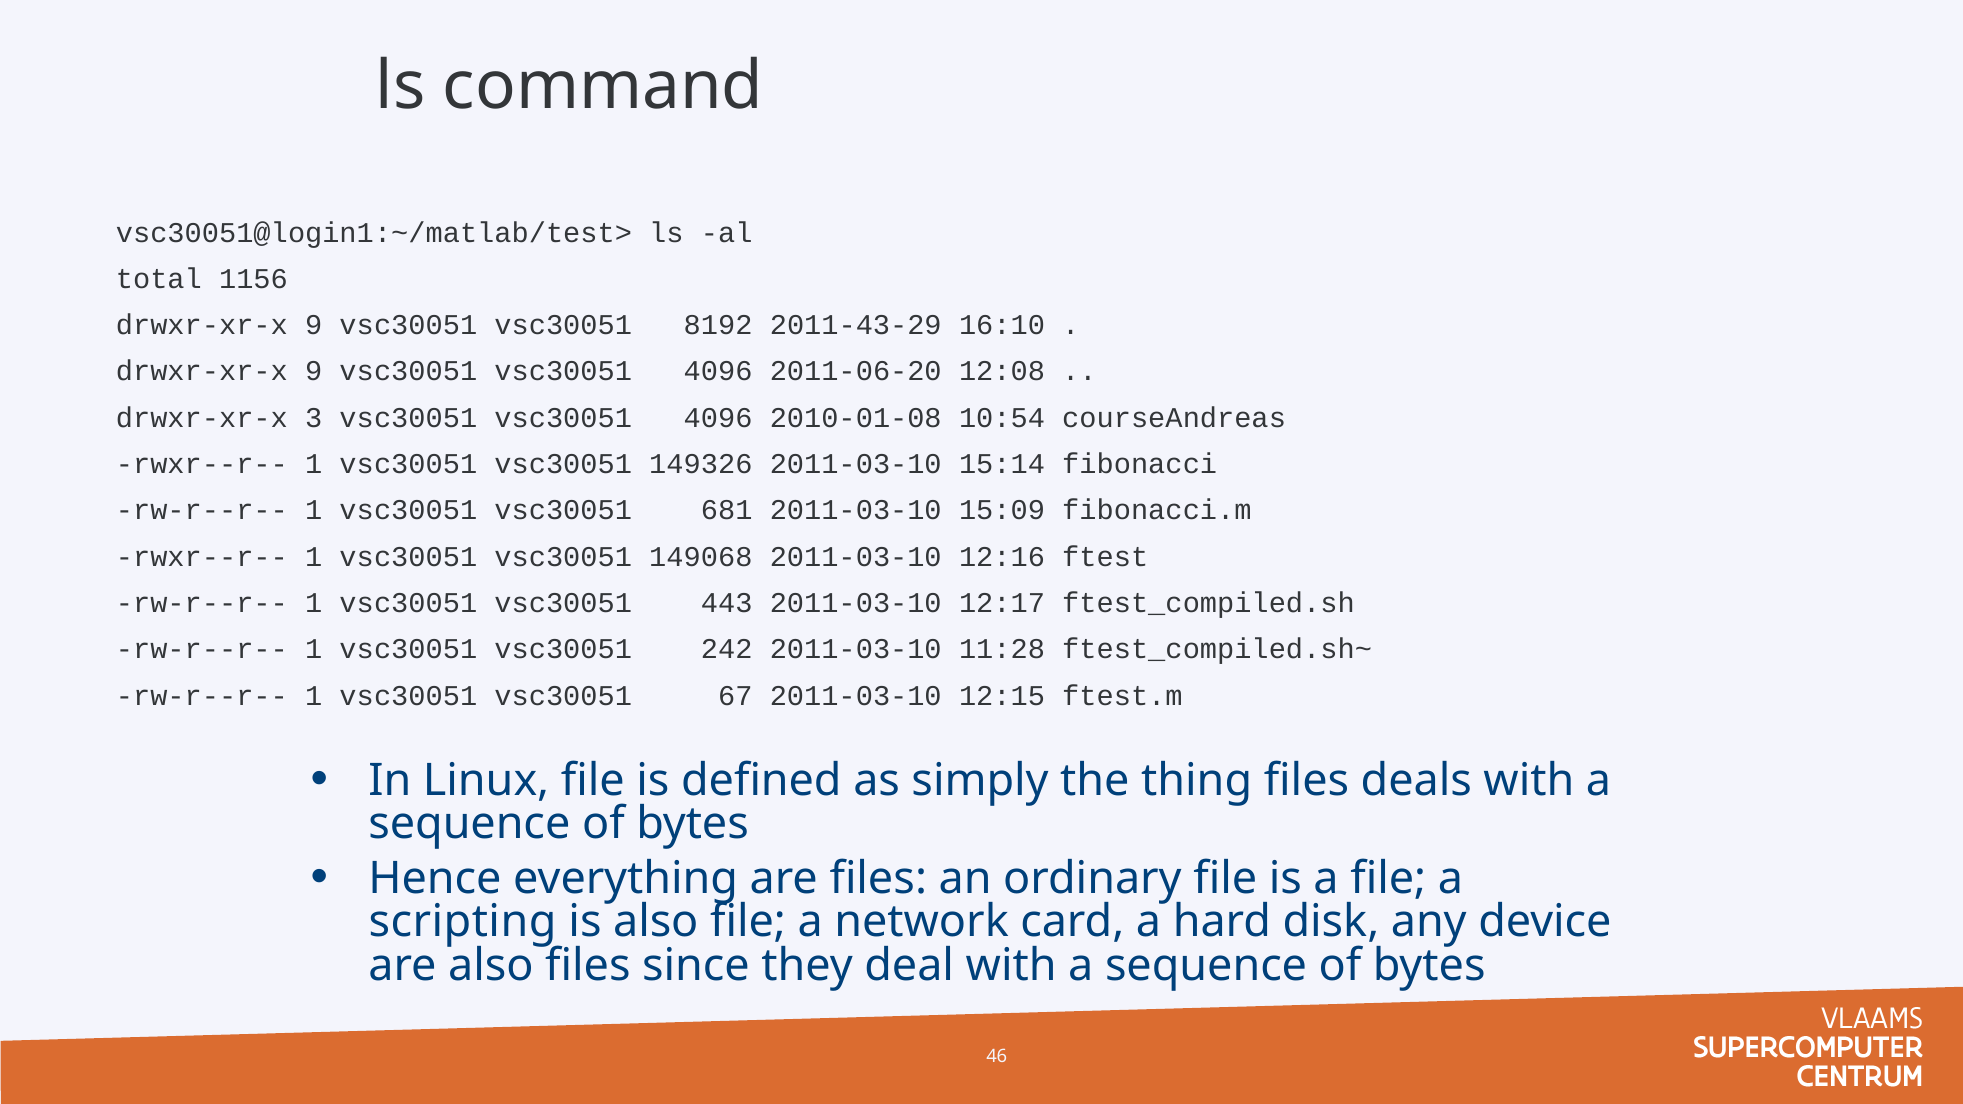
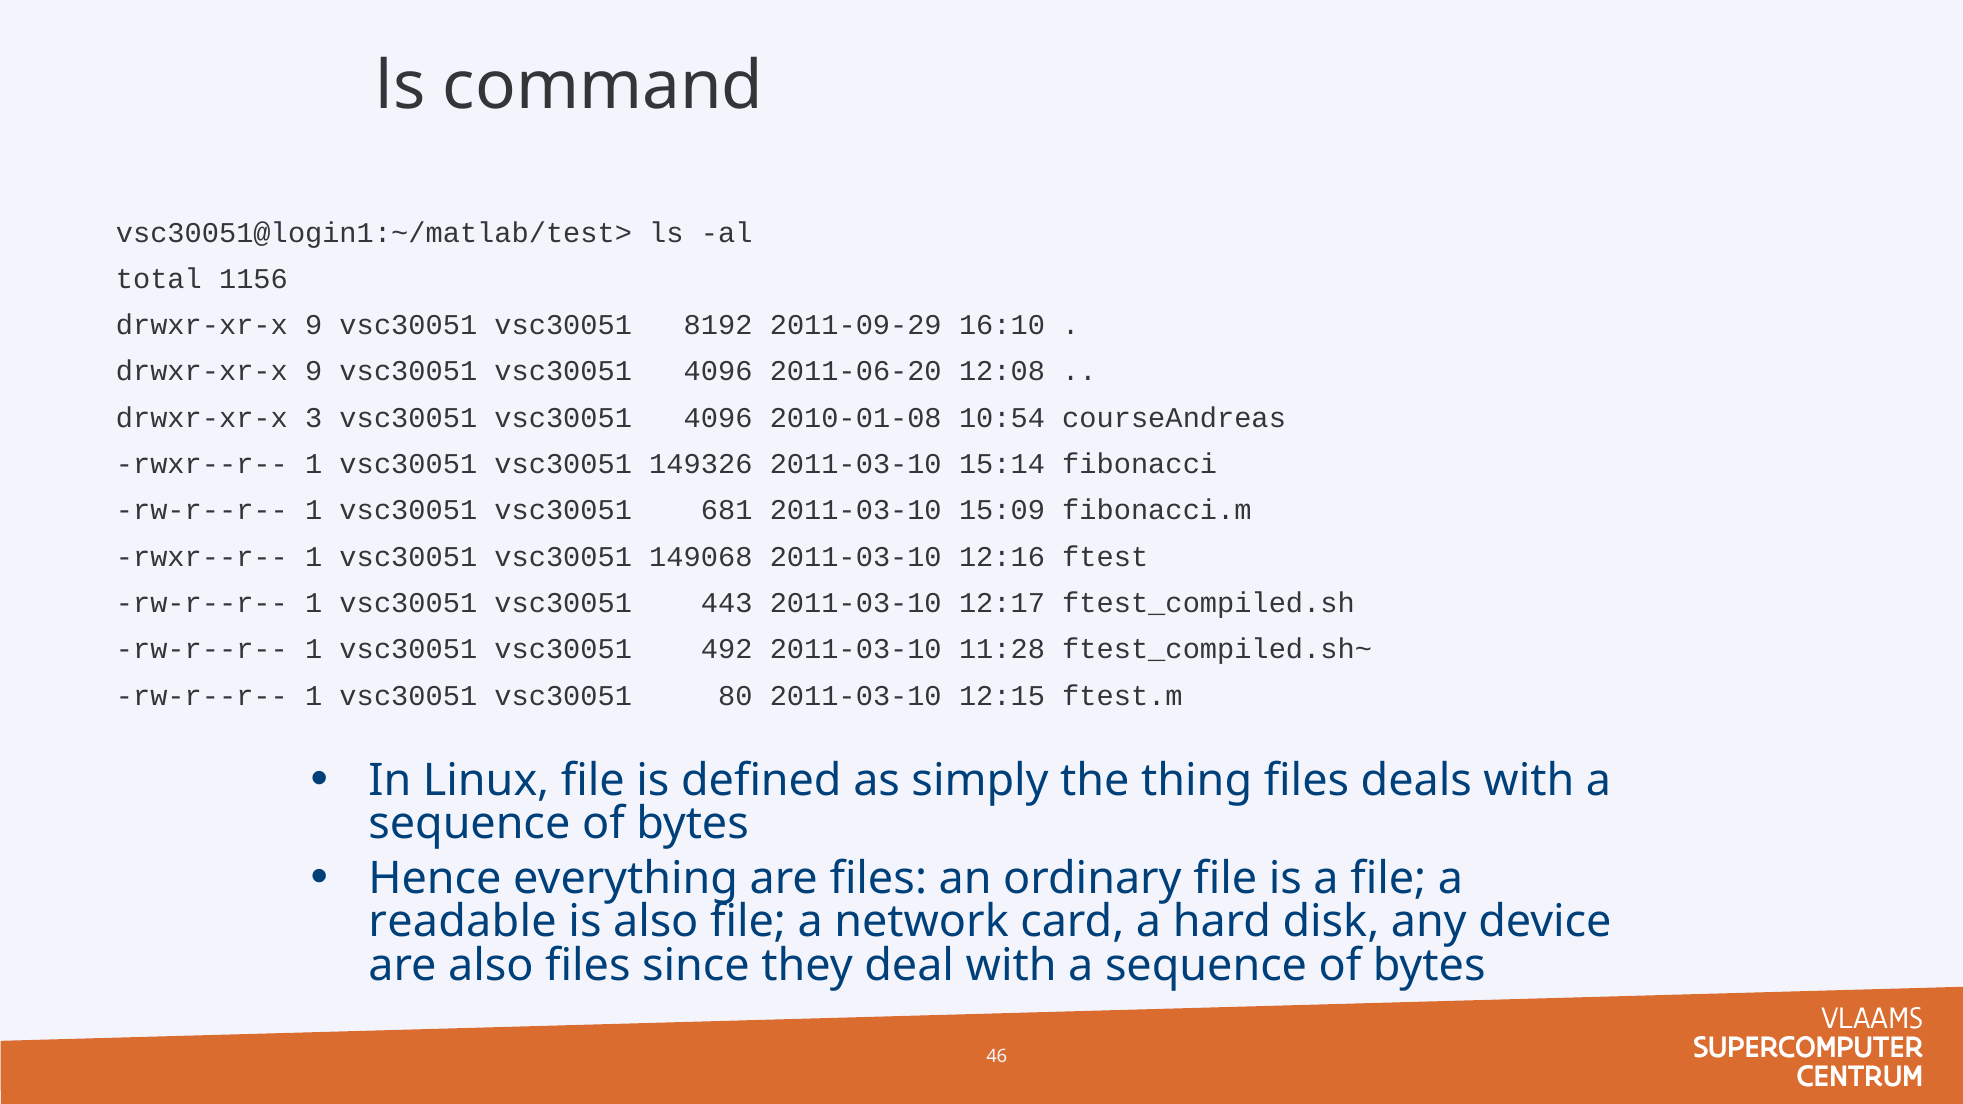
2011-43-29: 2011-43-29 -> 2011-09-29
242: 242 -> 492
67: 67 -> 80
scripting: scripting -> readable
